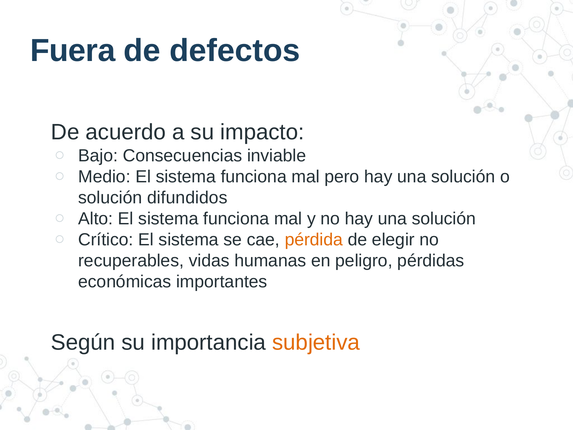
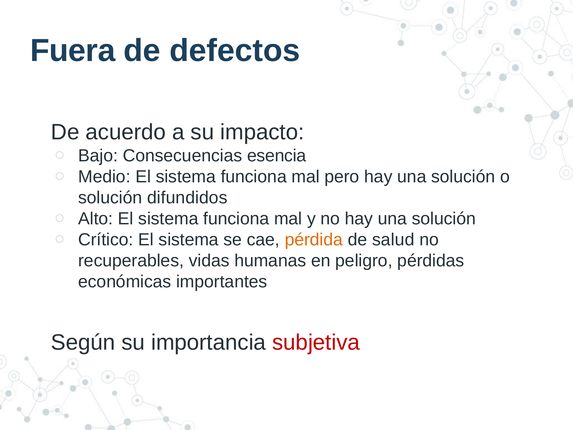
inviable: inviable -> esencia
elegir: elegir -> salud
subjetiva colour: orange -> red
